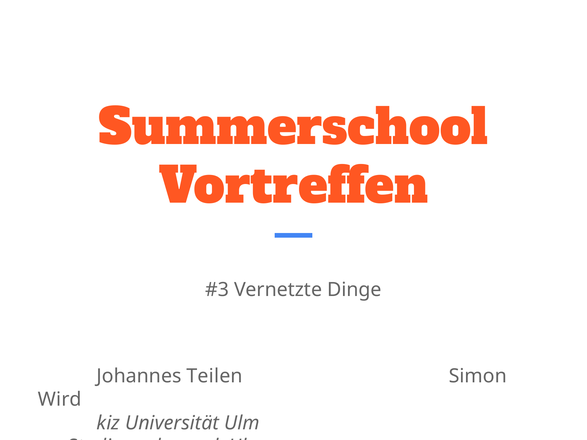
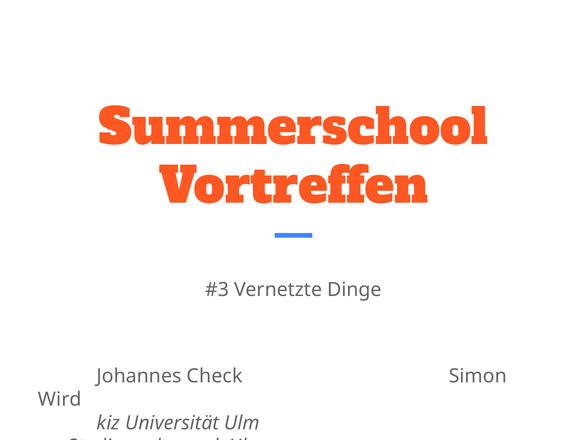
Teilen: Teilen -> Check
